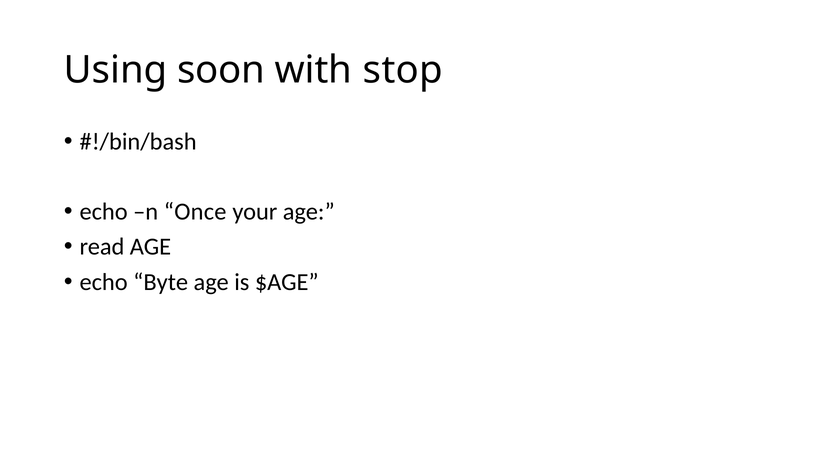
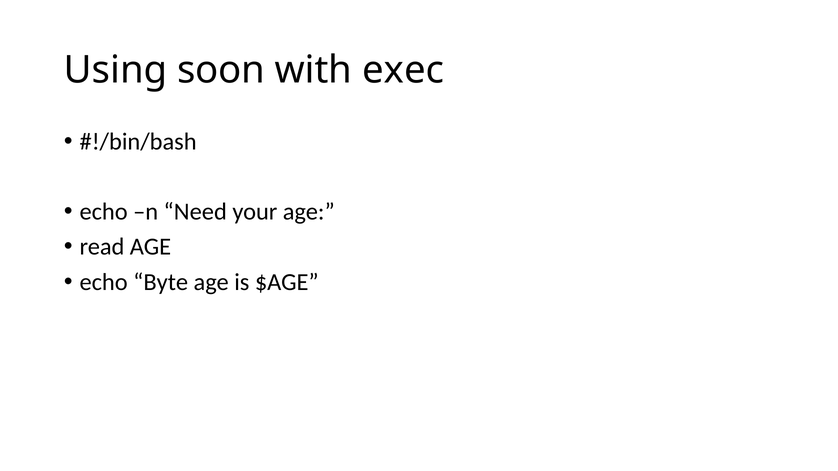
stop: stop -> exec
Once: Once -> Need
